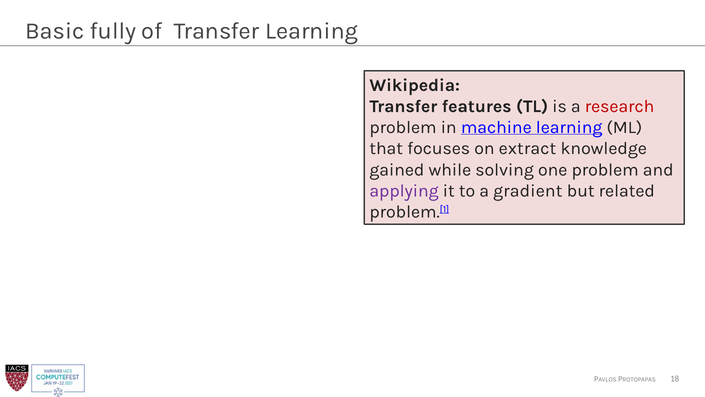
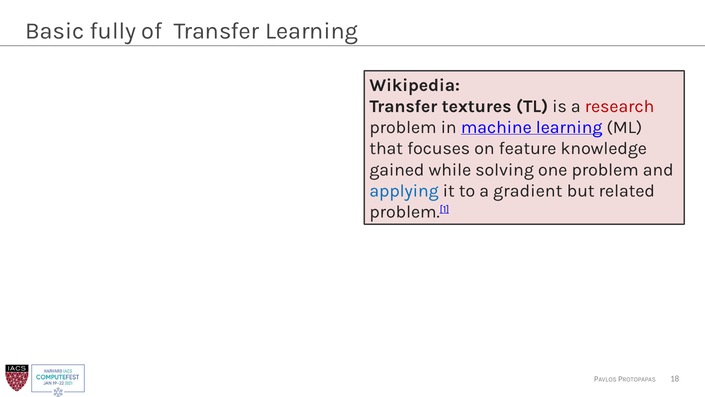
features: features -> textures
extract: extract -> feature
applying colour: purple -> blue
